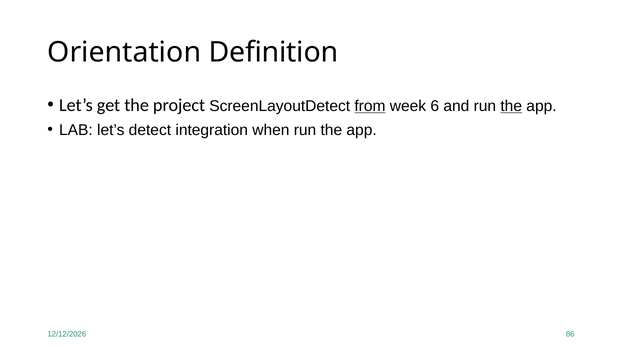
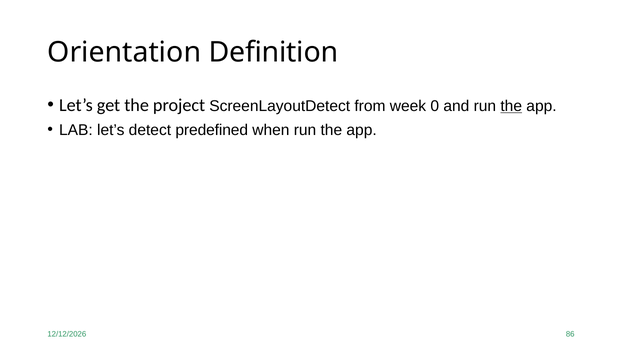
from underline: present -> none
6: 6 -> 0
integration: integration -> predefined
